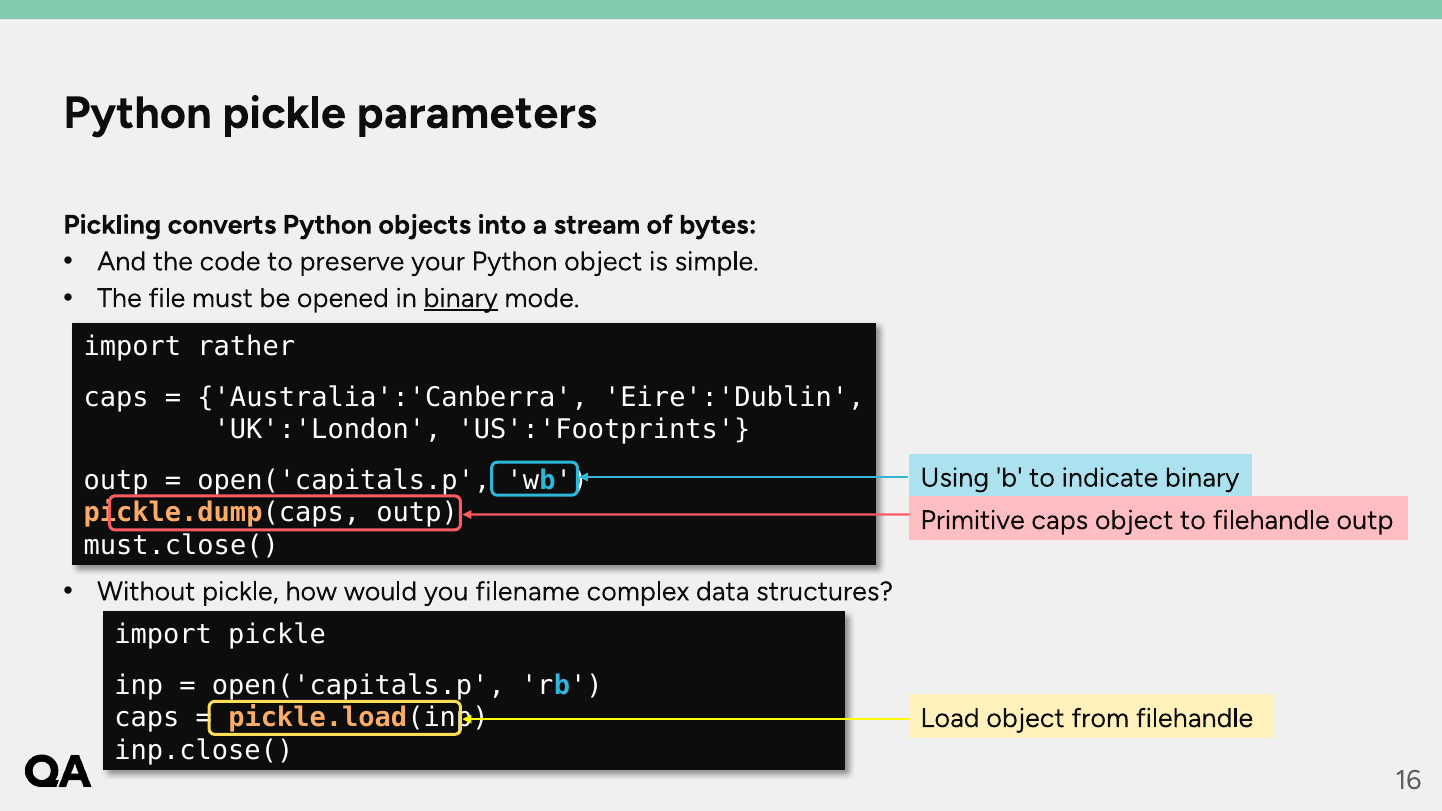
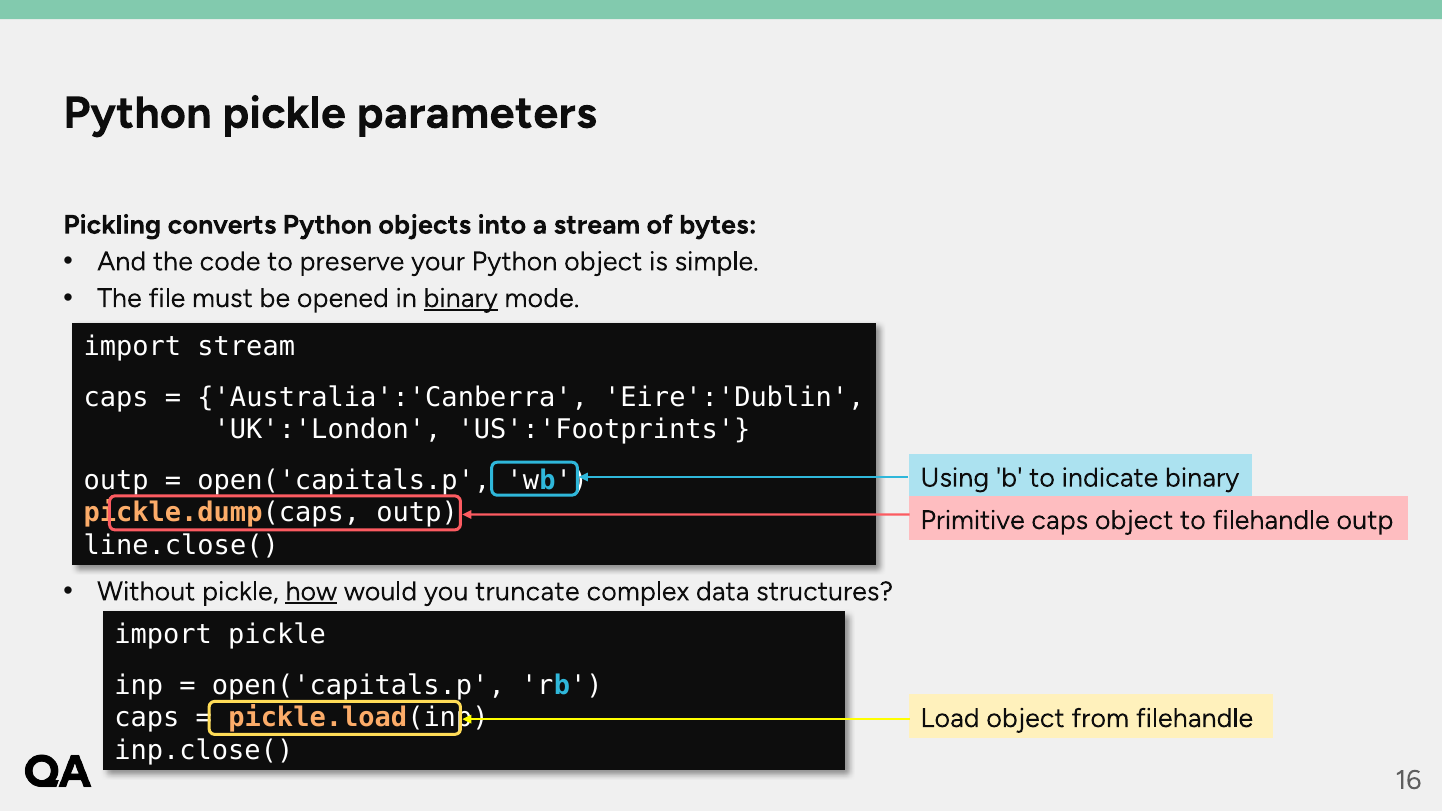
import rather: rather -> stream
must.close(: must.close( -> line.close(
how underline: none -> present
filename: filename -> truncate
